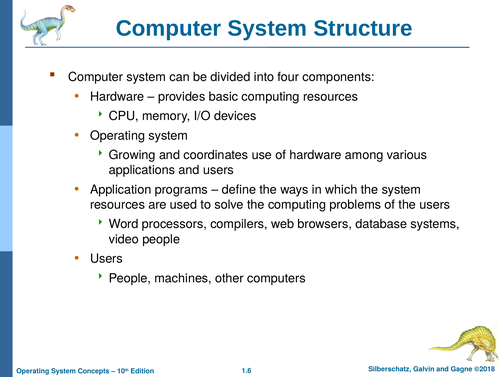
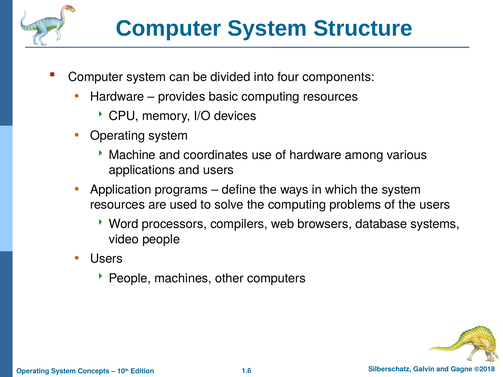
Growing: Growing -> Machine
